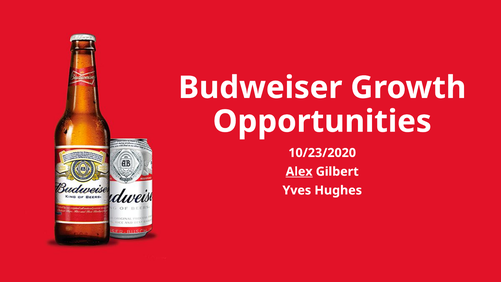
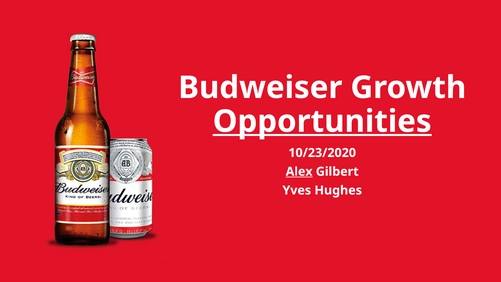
Opportunities underline: none -> present
